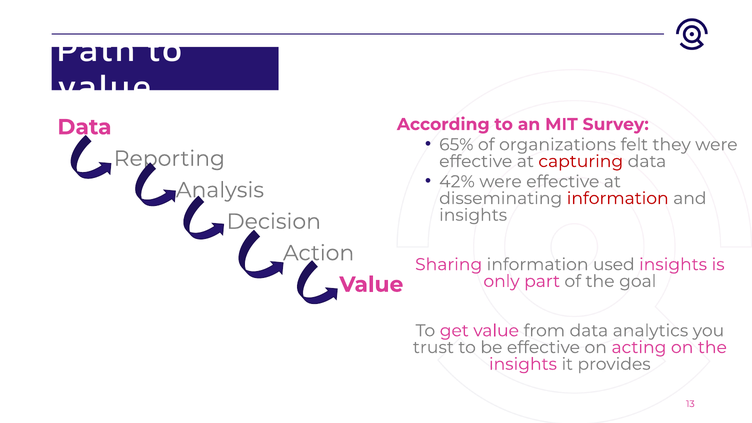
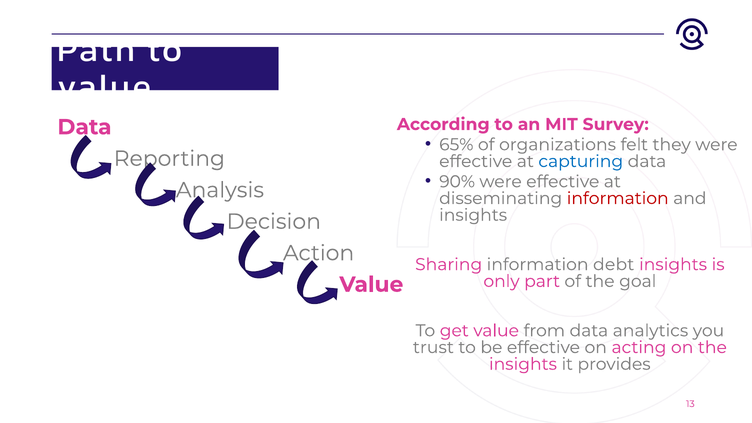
capturing colour: red -> blue
42%: 42% -> 90%
used: used -> debt
